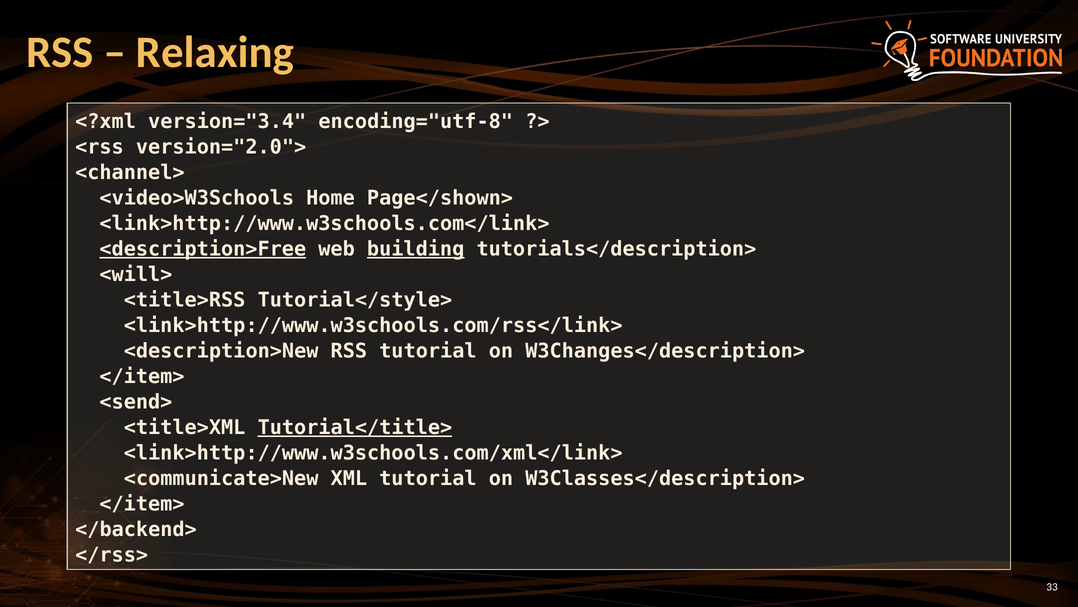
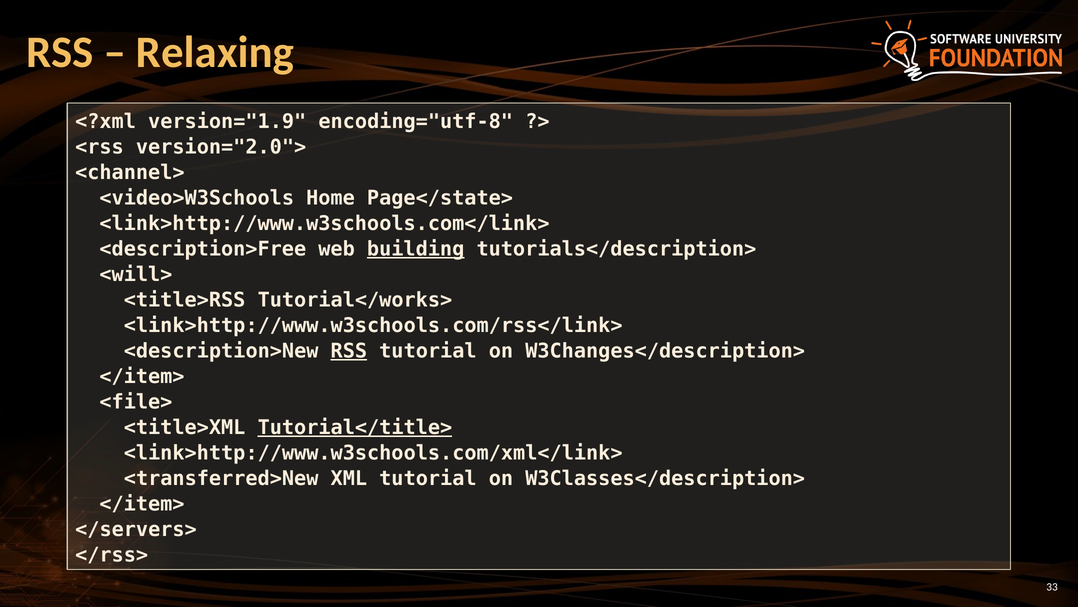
version="3.4: version="3.4 -> version="1.9
Page</shown>: Page</shown> -> Page</state>
<description>Free underline: present -> none
Tutorial</style>: Tutorial</style> -> Tutorial</works>
RSS at (349, 351) underline: none -> present
<send>: <send> -> <file>
<communicate>New: <communicate>New -> <transferred>New
</backend>: </backend> -> </servers>
